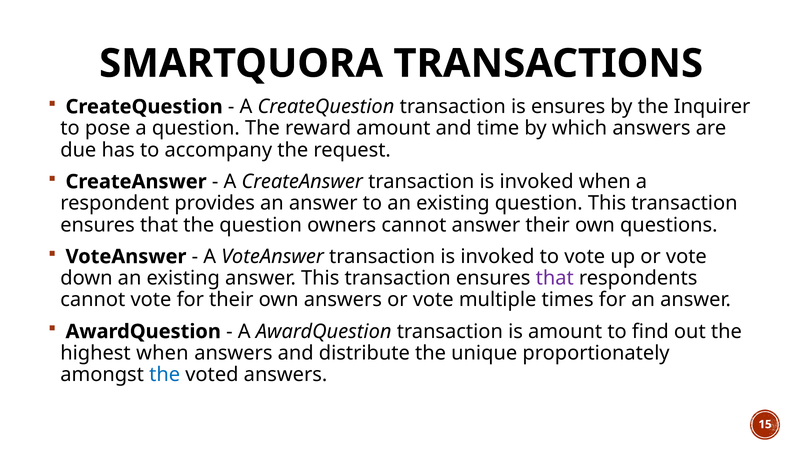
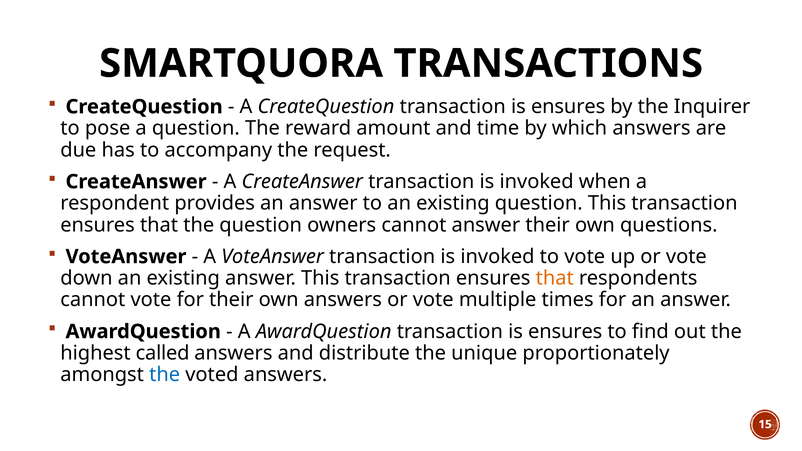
that at (555, 278) colour: purple -> orange
AwardQuestion transaction is amount: amount -> ensures
highest when: when -> called
